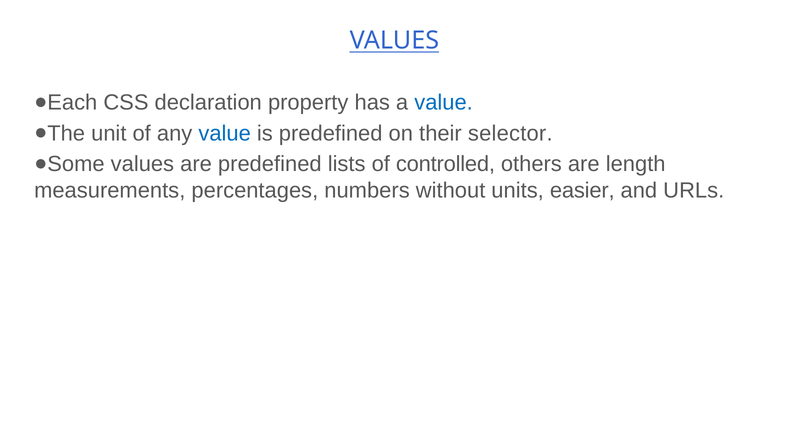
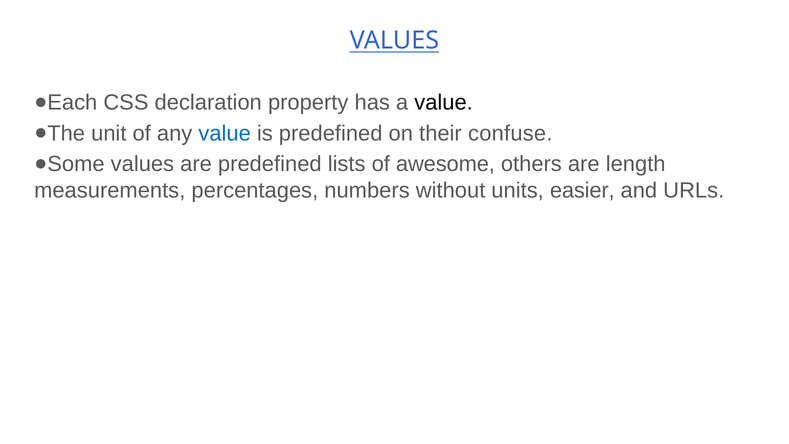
value at (444, 103) colour: blue -> black
selector: selector -> confuse
controlled: controlled -> awesome
